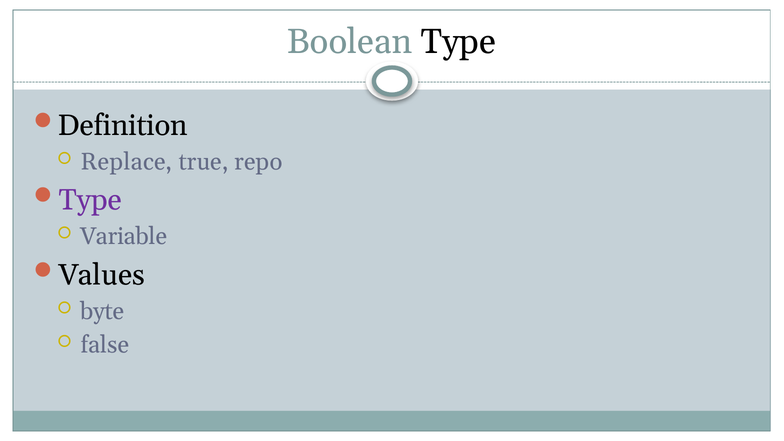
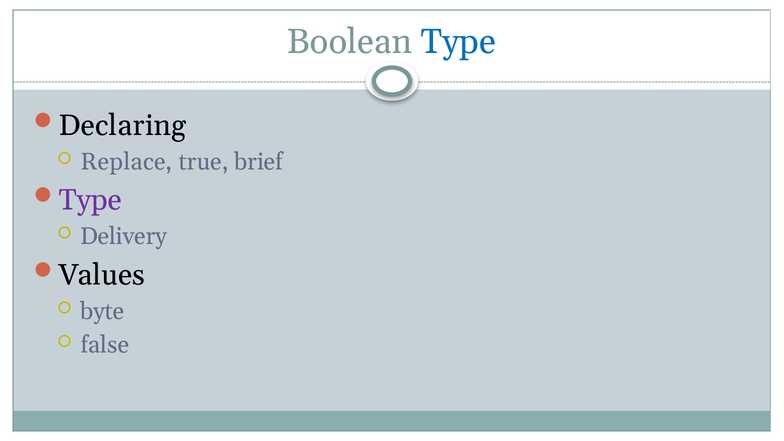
Type at (458, 42) colour: black -> blue
Definition: Definition -> Declaring
repo: repo -> brief
Variable: Variable -> Delivery
